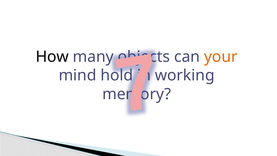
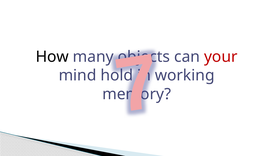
your colour: orange -> red
